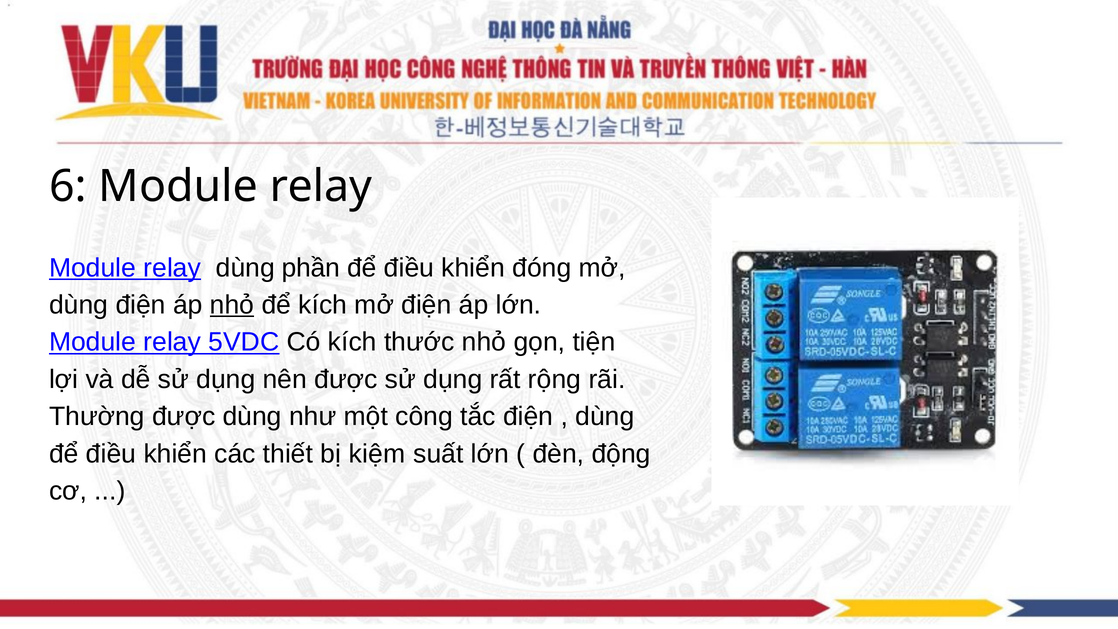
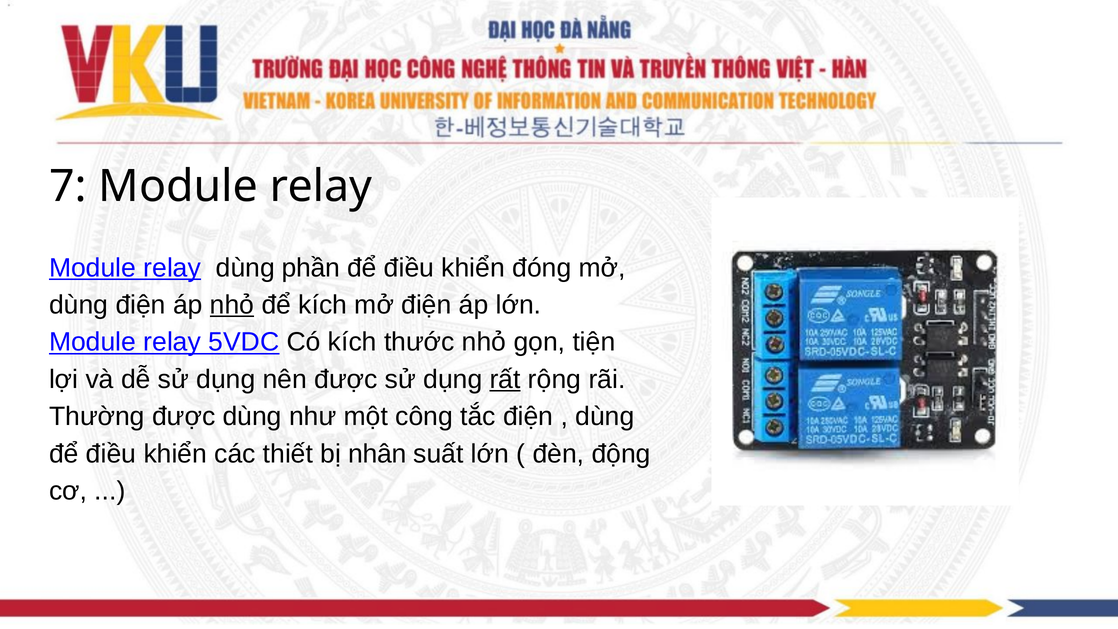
6: 6 -> 7
rất underline: none -> present
kiệm: kiệm -> nhân
